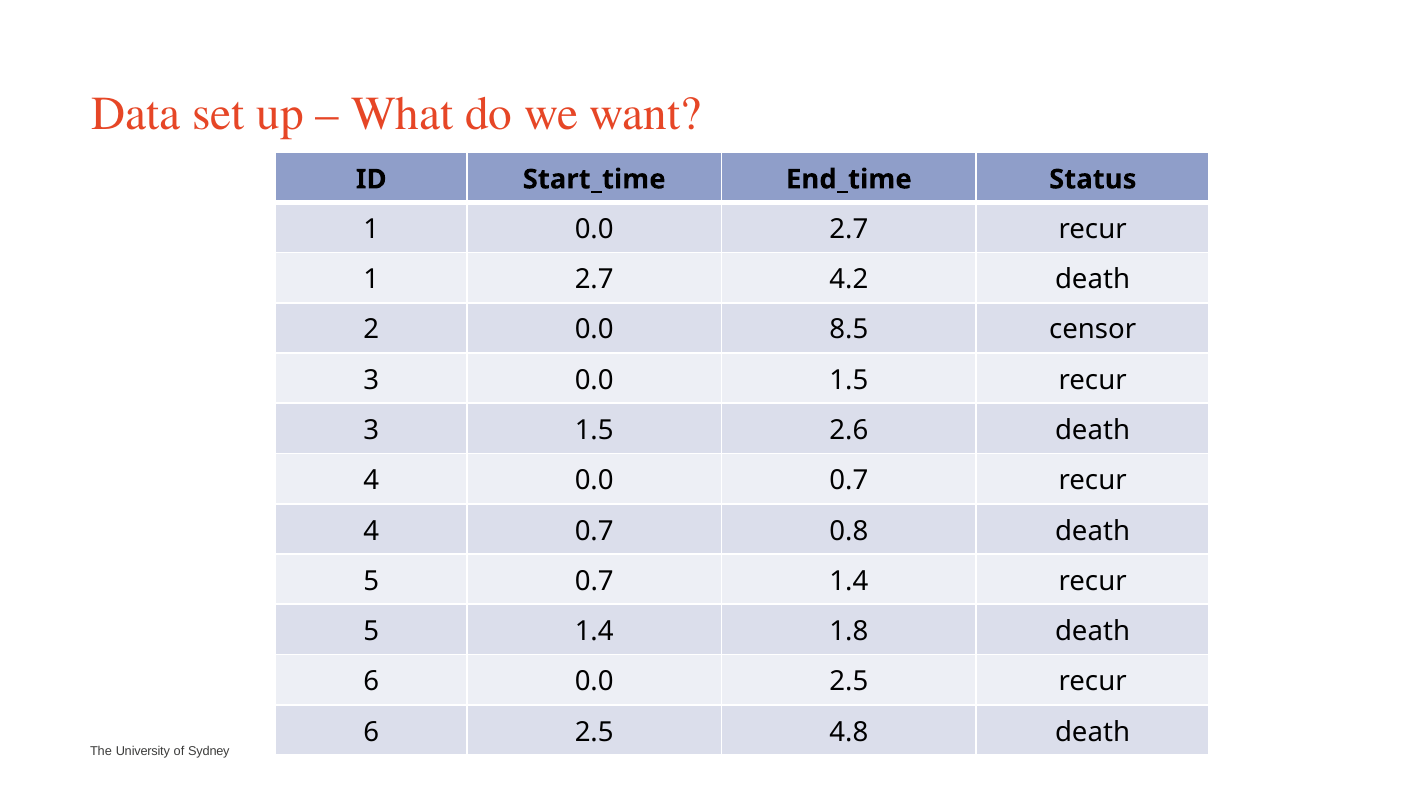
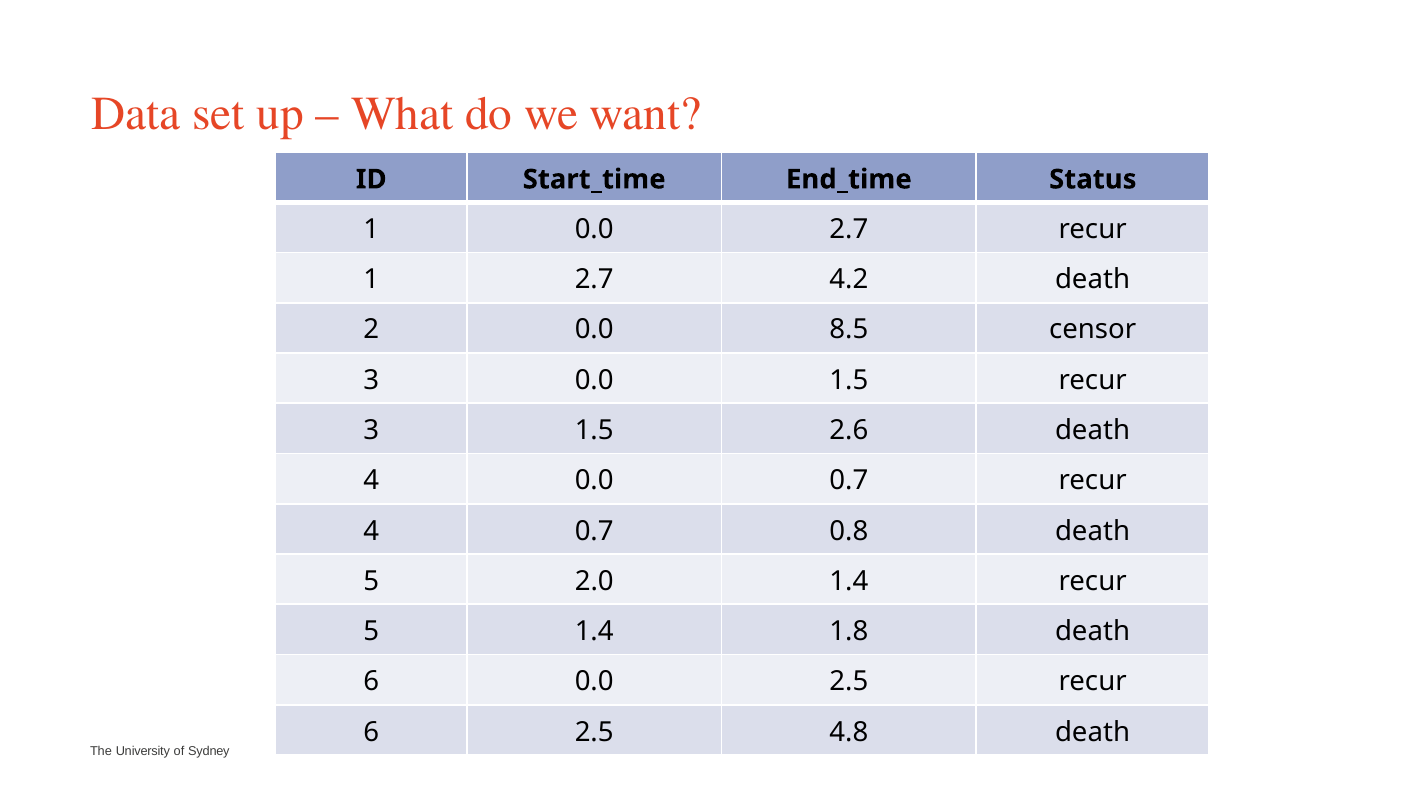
5 0.7: 0.7 -> 2.0
